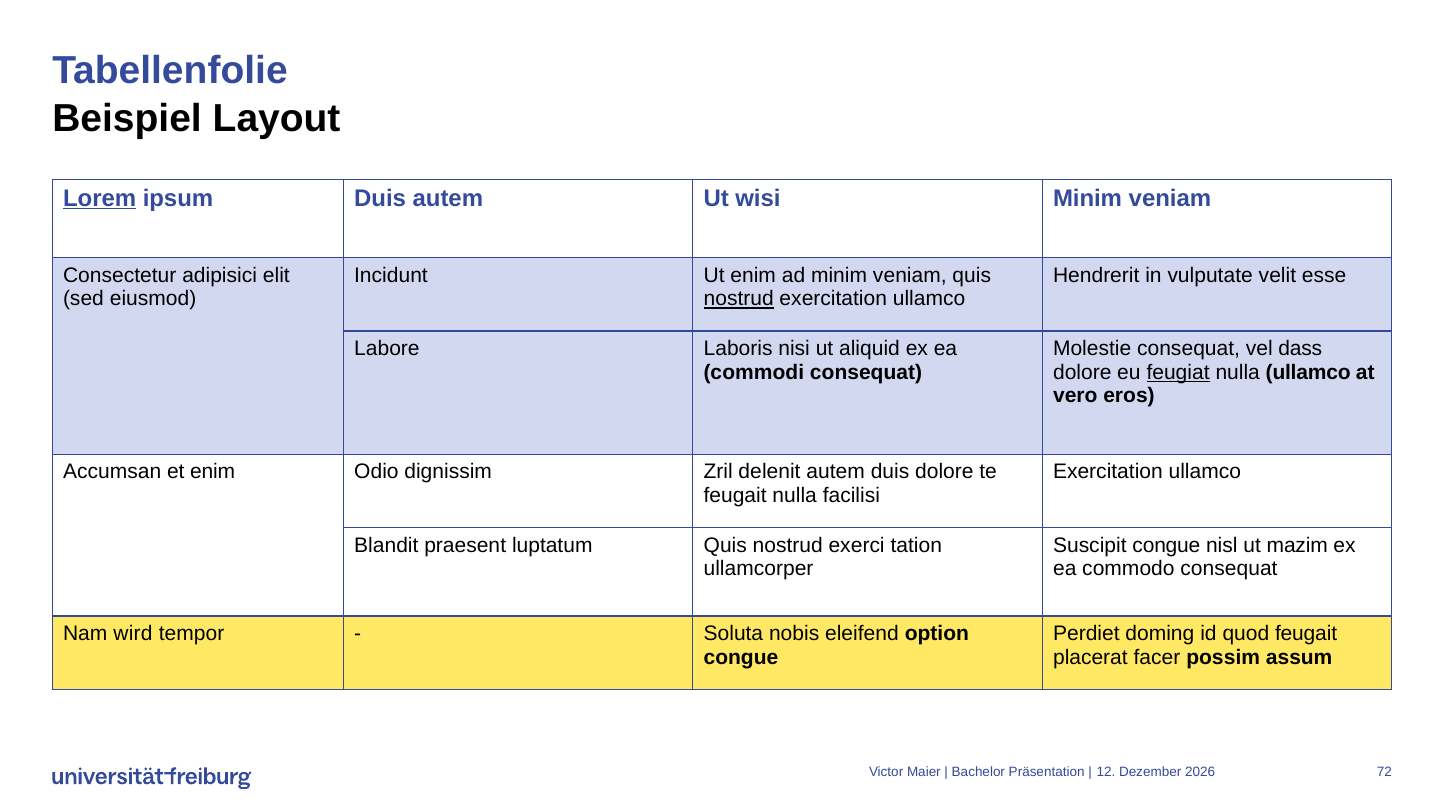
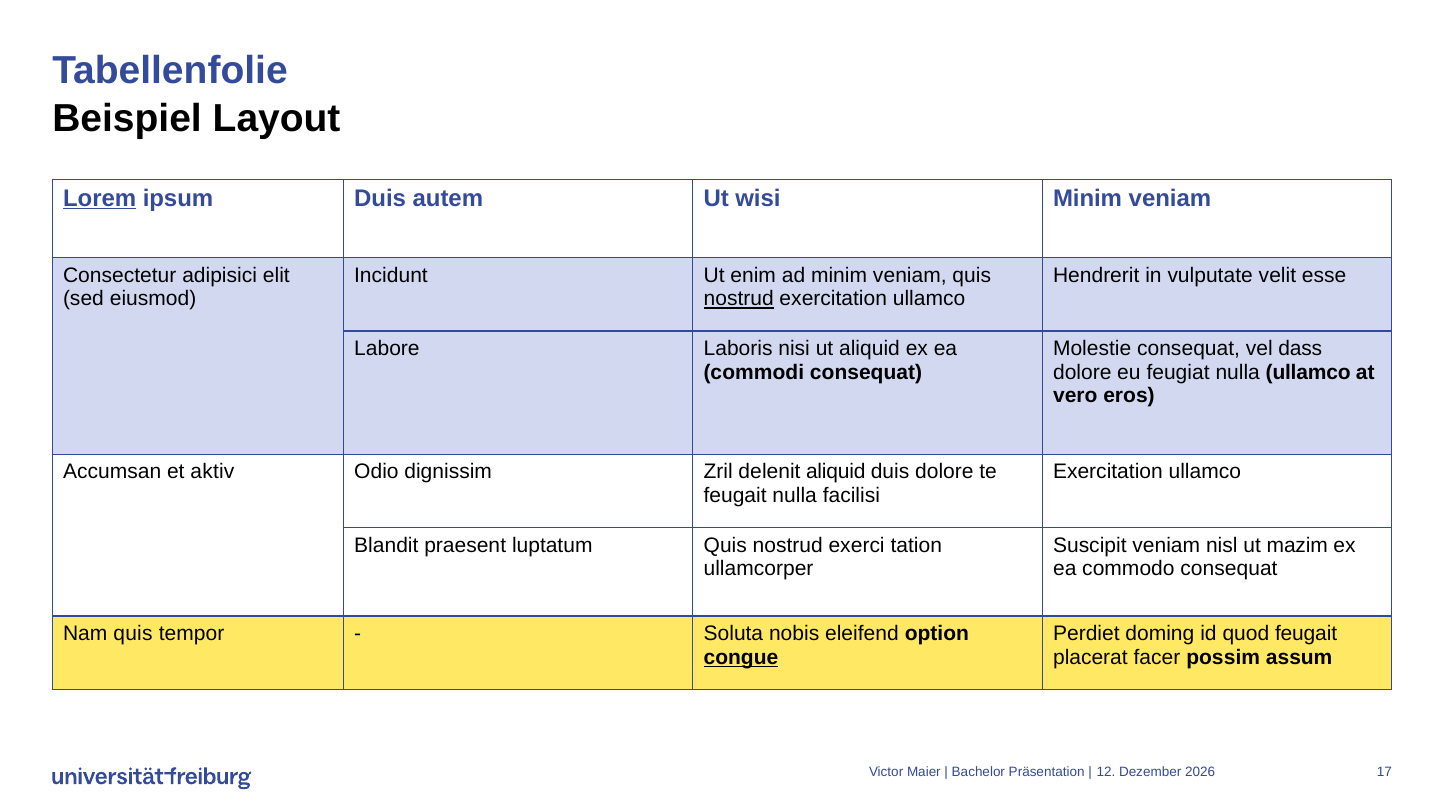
feugiat underline: present -> none
et enim: enim -> aktiv
delenit autem: autem -> aliquid
Suscipit congue: congue -> veniam
Nam wird: wird -> quis
congue at (741, 657) underline: none -> present
72: 72 -> 17
